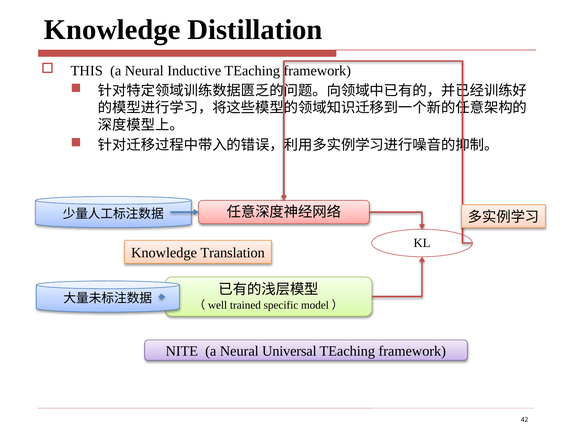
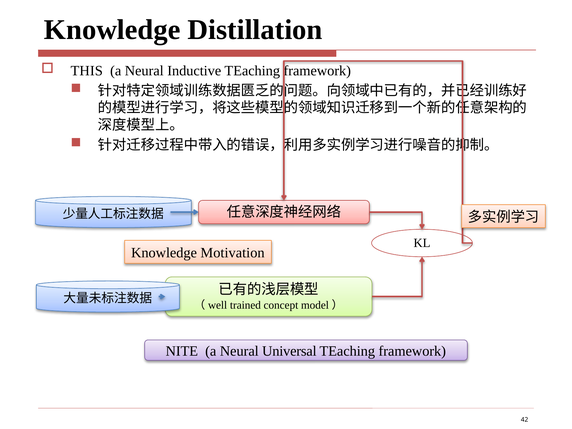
Translation: Translation -> Motivation
specific: specific -> concept
